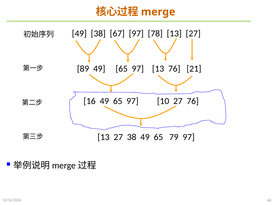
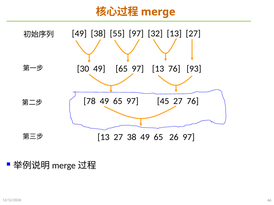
67: 67 -> 55
78: 78 -> 32
89: 89 -> 30
21: 21 -> 93
16: 16 -> 78
10: 10 -> 45
79: 79 -> 26
